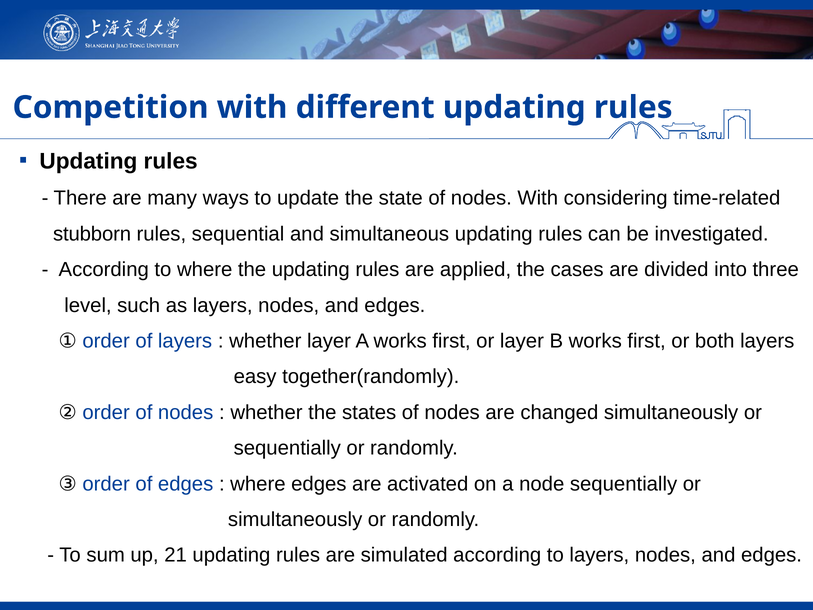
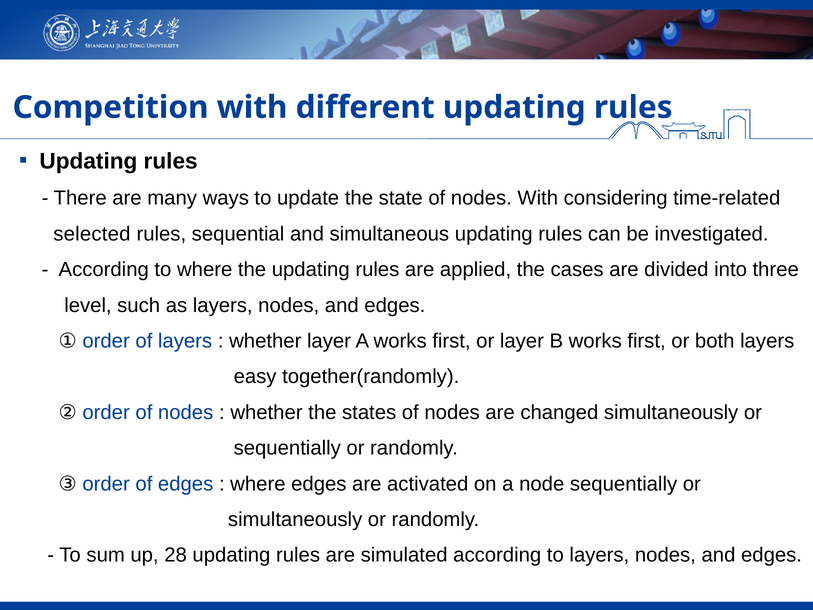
stubborn: stubborn -> selected
21: 21 -> 28
